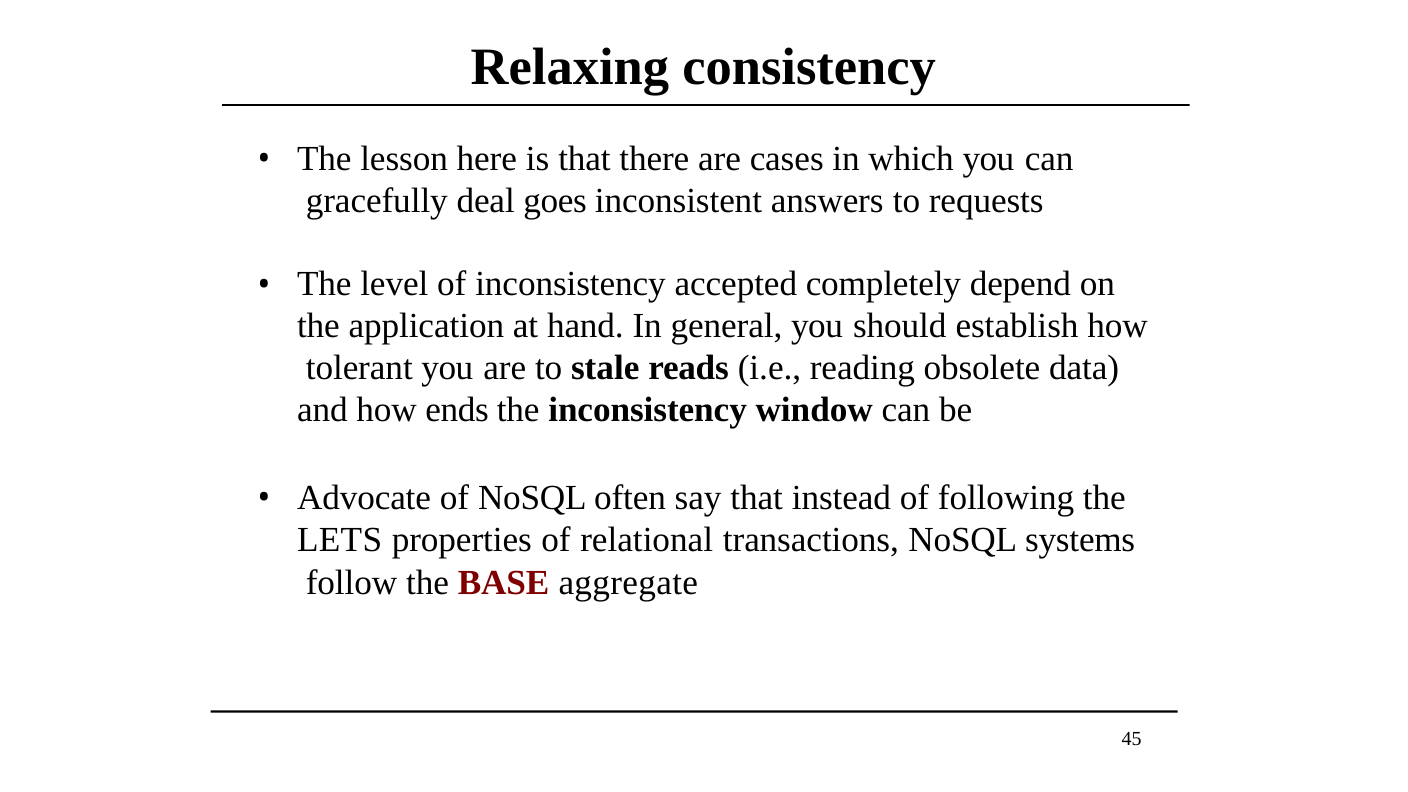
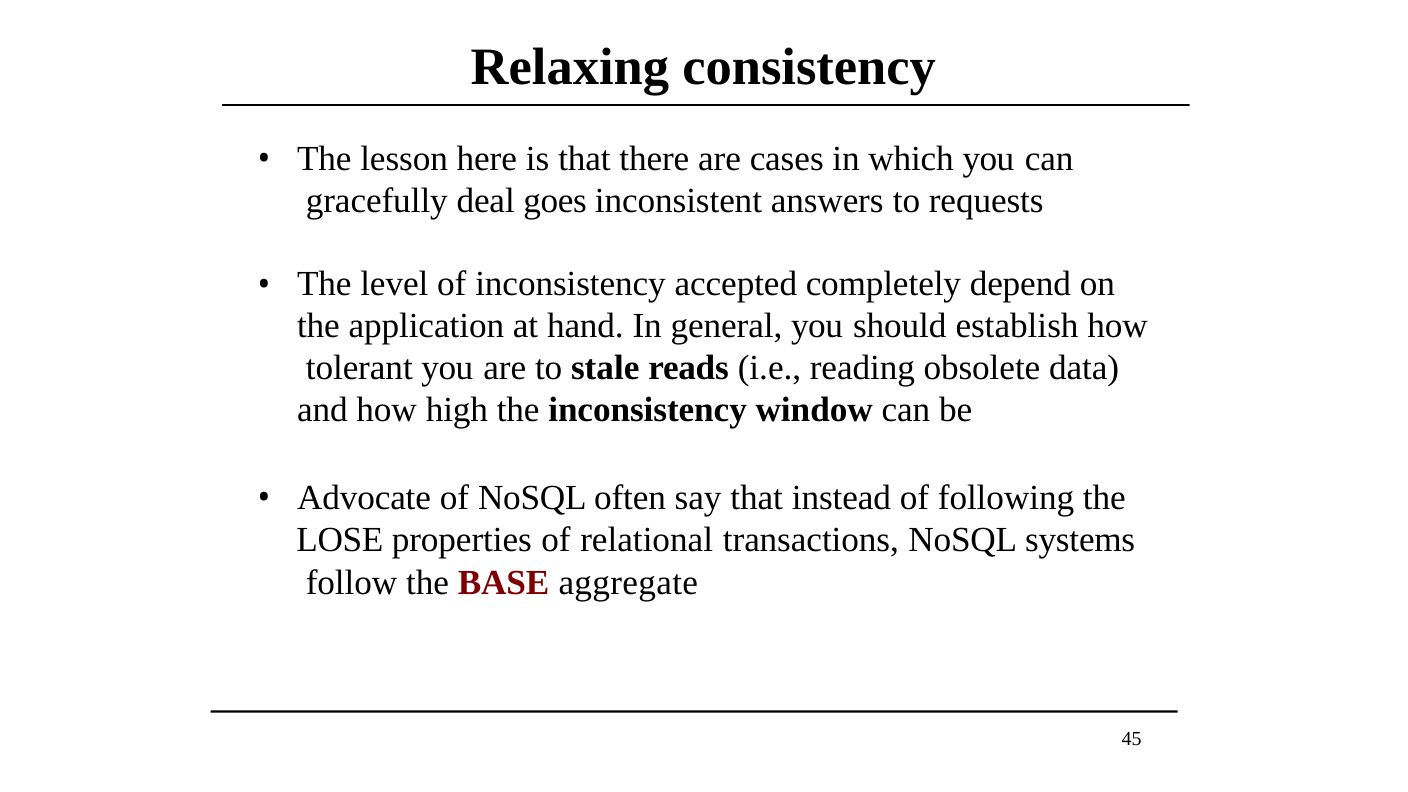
ends: ends -> high
LETS: LETS -> LOSE
